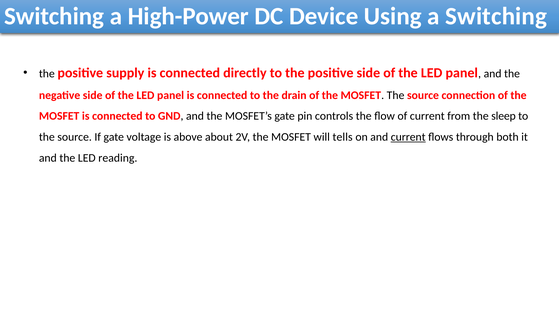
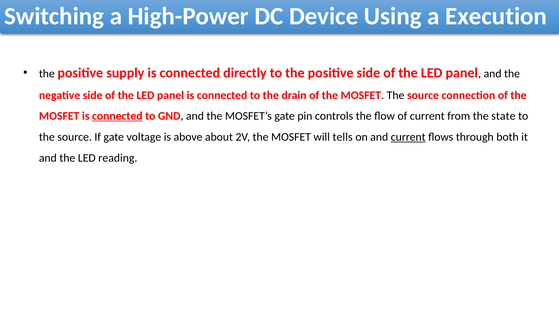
a Switching: Switching -> Execution
connected at (117, 116) underline: none -> present
sleep: sleep -> state
